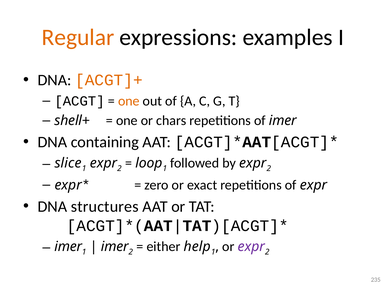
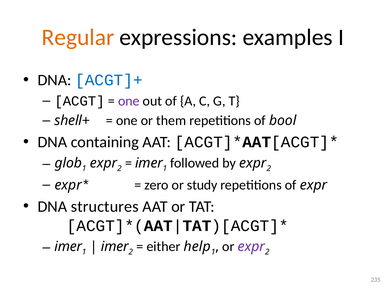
ACGT]+ colour: orange -> blue
one at (129, 101) colour: orange -> purple
chars: chars -> them
of imer: imer -> bool
slice: slice -> glob
loop at (149, 163): loop -> imer
exact: exact -> study
